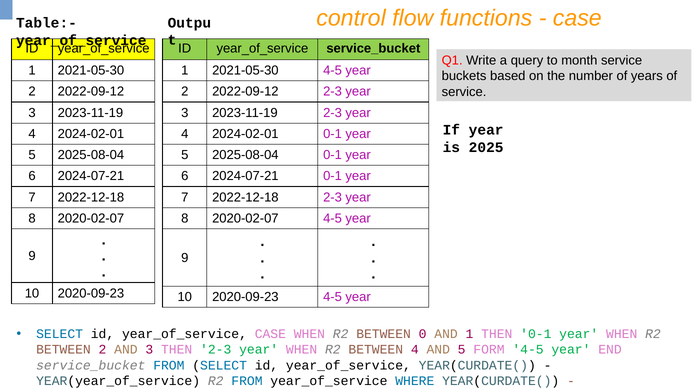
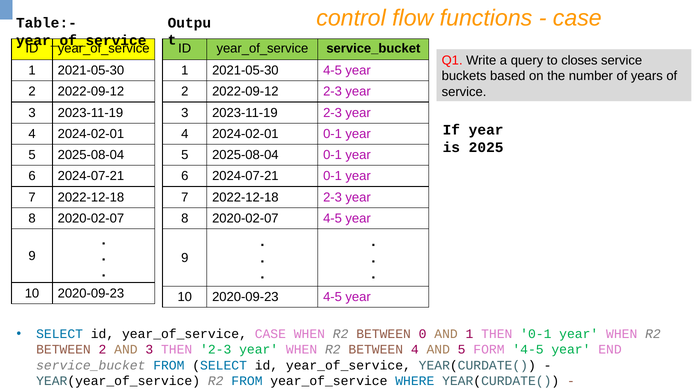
month: month -> closes
